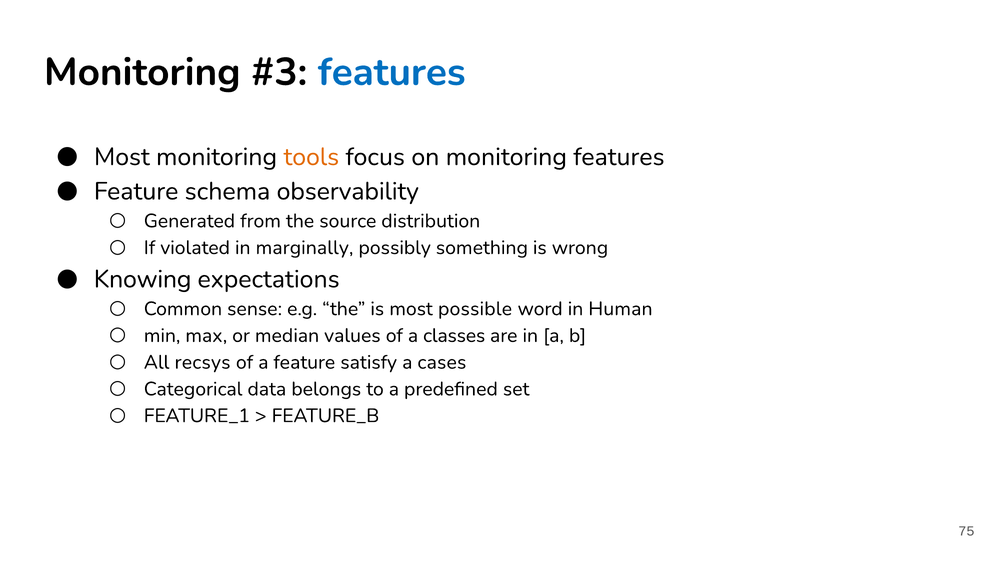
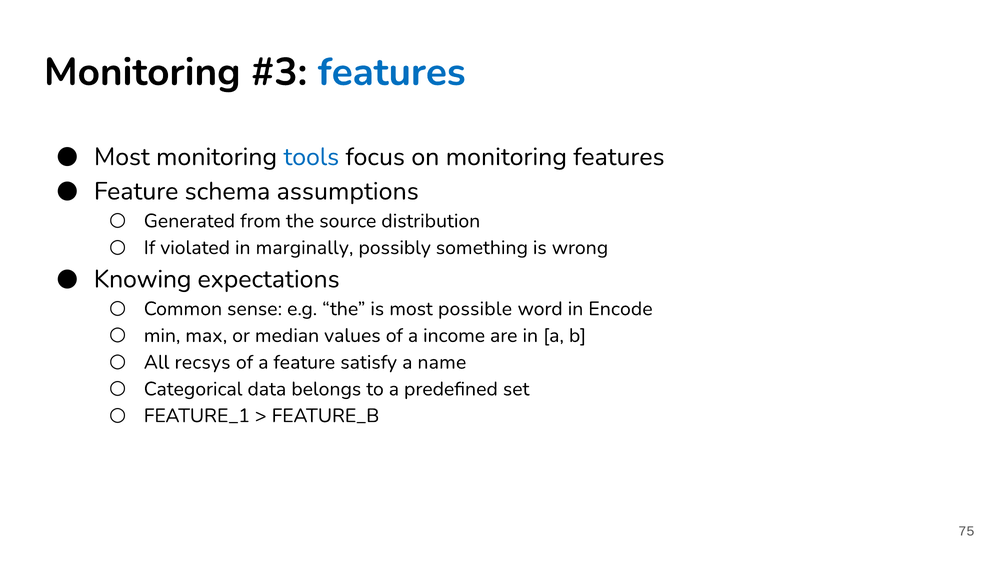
tools colour: orange -> blue
observability: observability -> assumptions
Human: Human -> Encode
classes: classes -> income
cases: cases -> name
